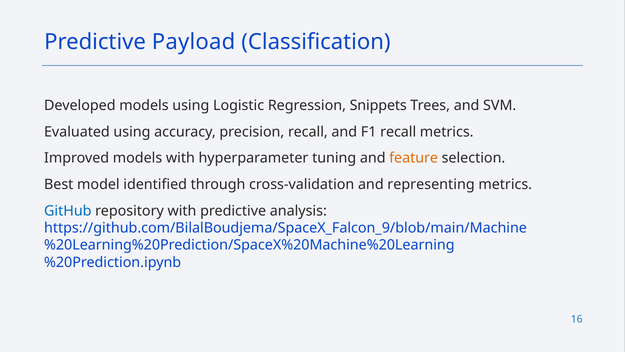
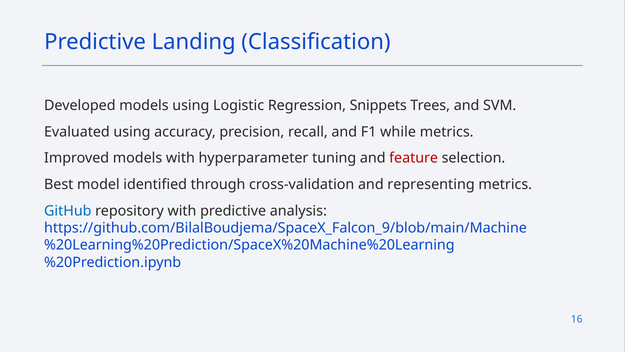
Payload: Payload -> Landing
F1 recall: recall -> while
feature colour: orange -> red
